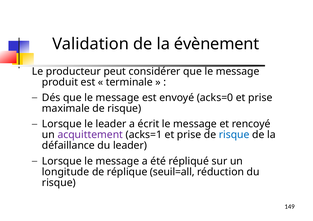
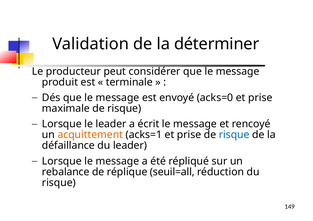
évènement: évènement -> déterminer
acquittement colour: purple -> orange
longitude: longitude -> rebalance
